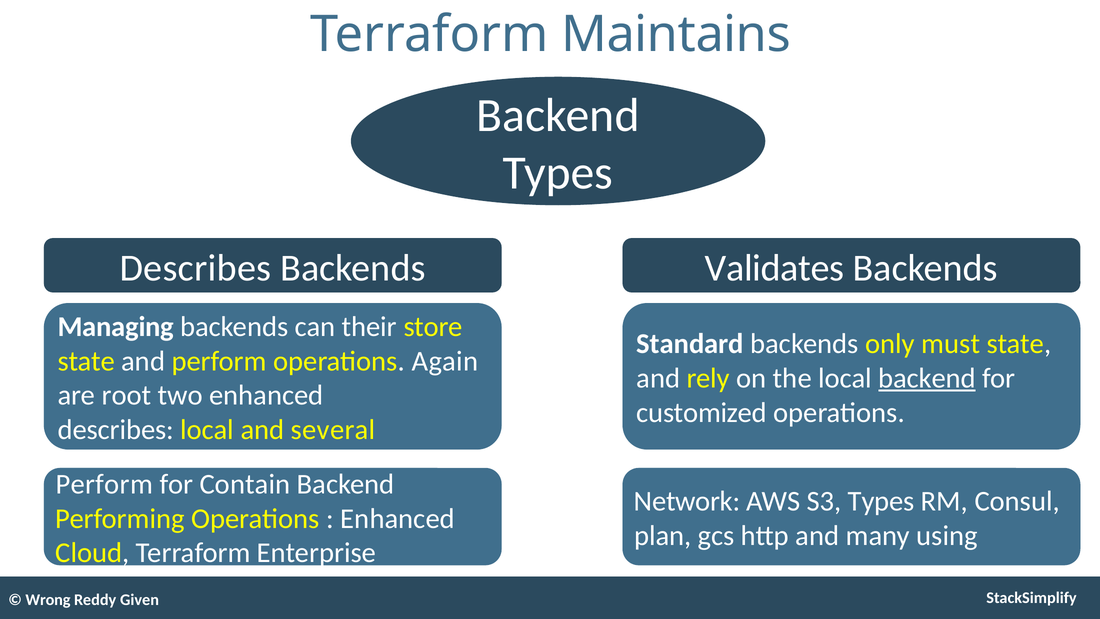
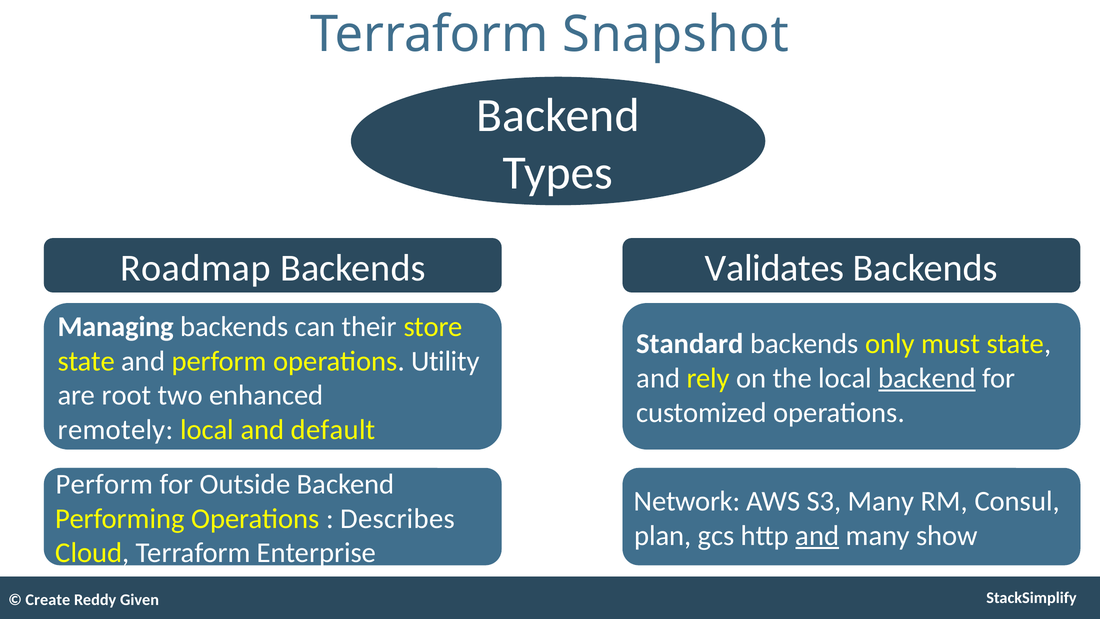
Maintains: Maintains -> Snapshot
Describes at (196, 268): Describes -> Roadmap
Again: Again -> Utility
describes at (116, 430): describes -> remotely
several: several -> default
Contain: Contain -> Outside
S3 Types: Types -> Many
Enhanced at (398, 518): Enhanced -> Describes
and at (817, 536) underline: none -> present
using: using -> show
Wrong: Wrong -> Create
